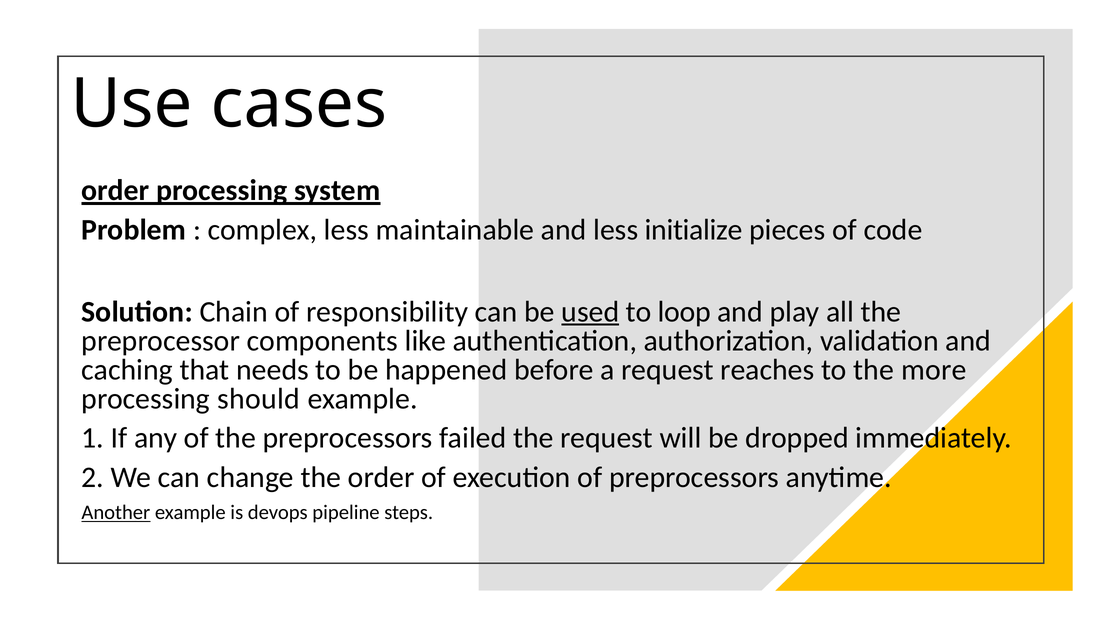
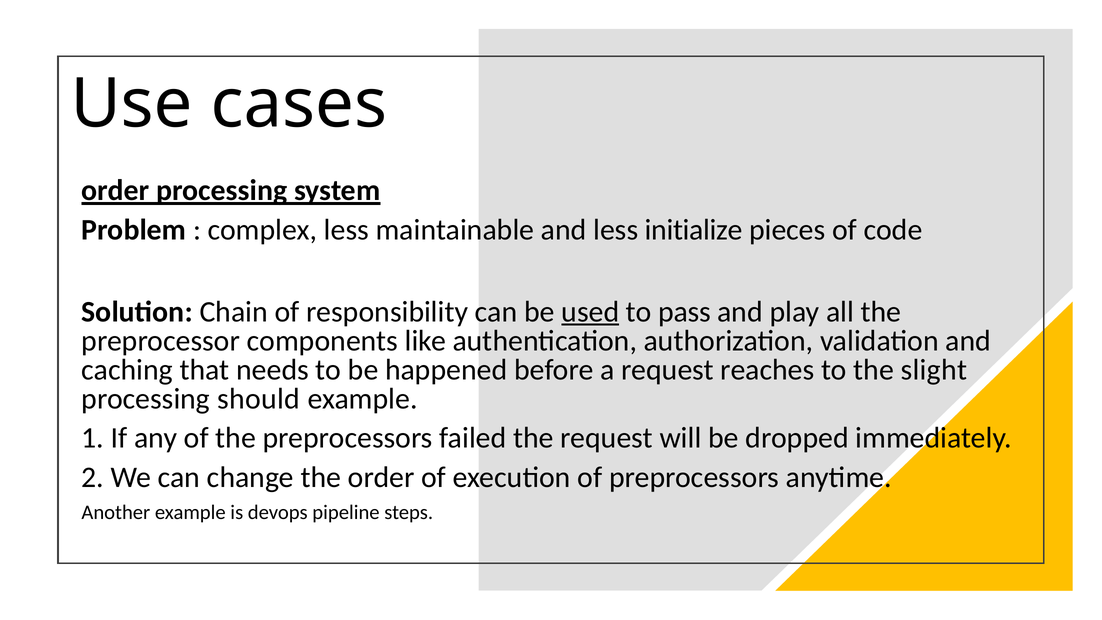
loop: loop -> pass
more: more -> slight
Another underline: present -> none
